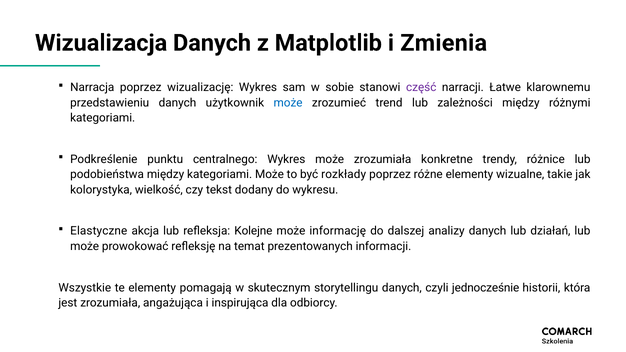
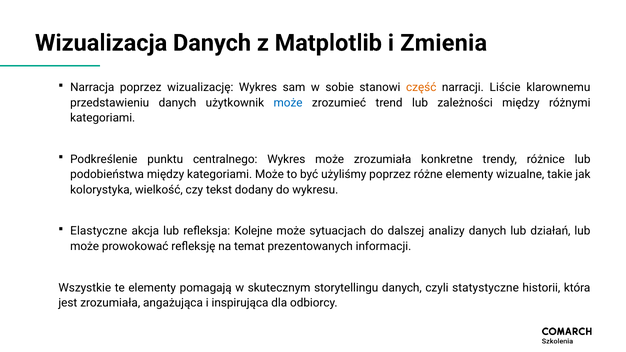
część colour: purple -> orange
Łatwe: Łatwe -> Liście
rozkłady: rozkłady -> użyliśmy
informację: informację -> sytuacjach
jednocześnie: jednocześnie -> statystyczne
